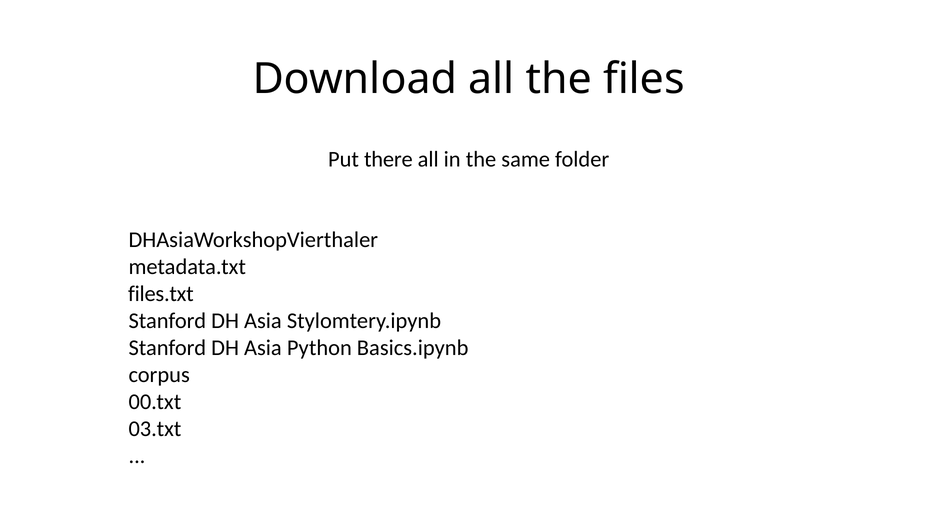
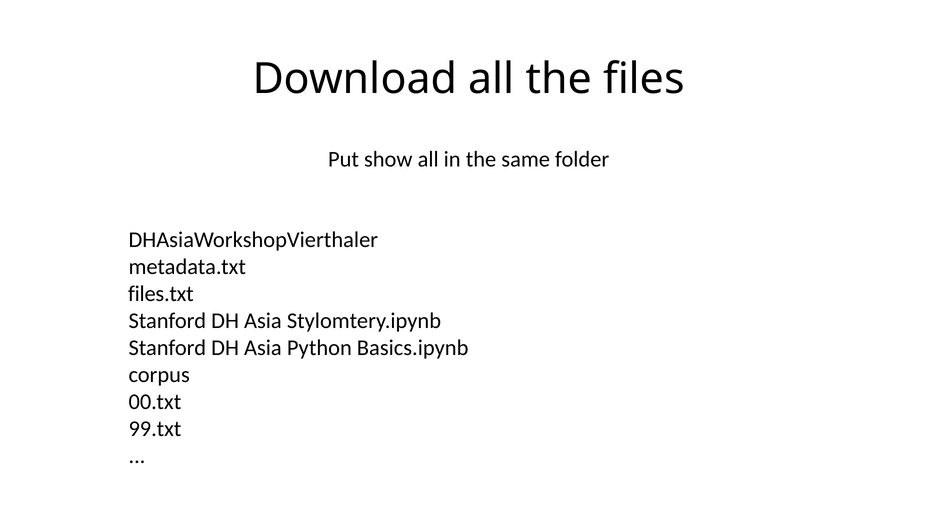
there: there -> show
03.txt: 03.txt -> 99.txt
